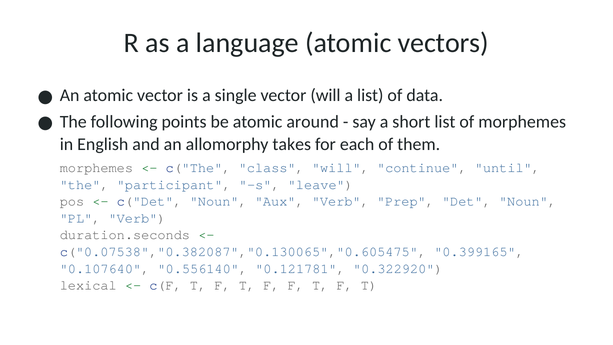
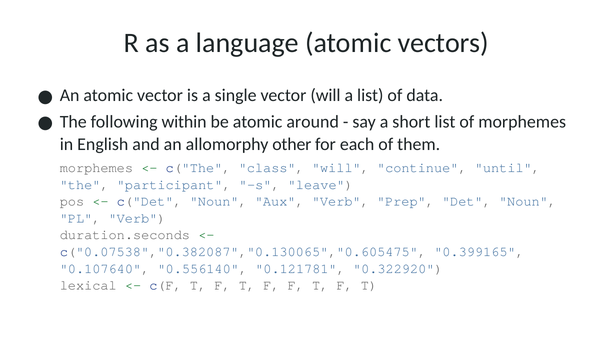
points: points -> within
takes: takes -> other
